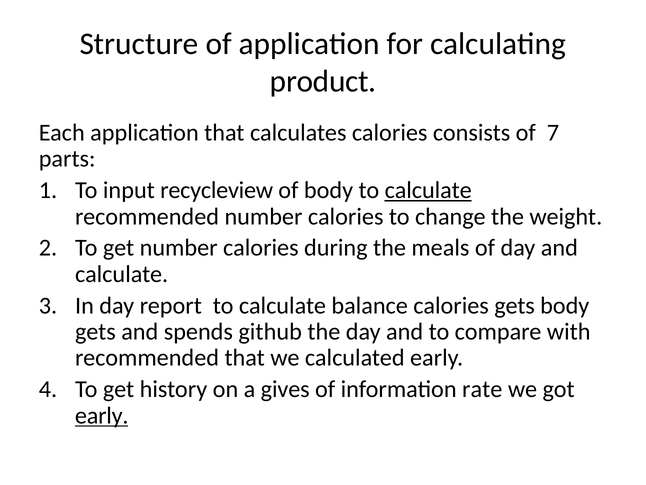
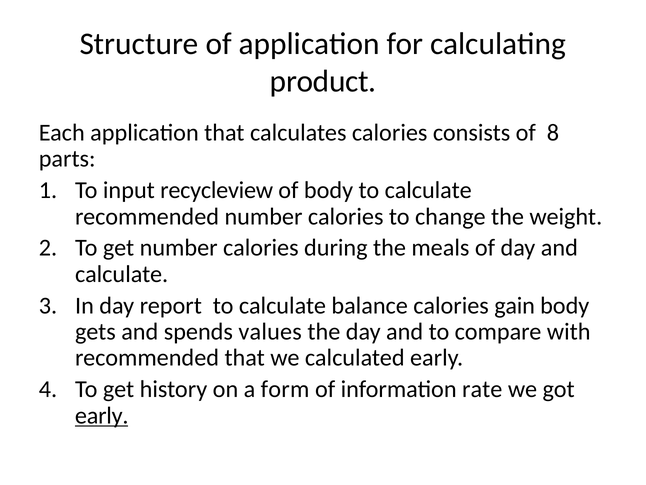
7: 7 -> 8
calculate at (428, 190) underline: present -> none
calories gets: gets -> gain
github: github -> values
gives: gives -> form
